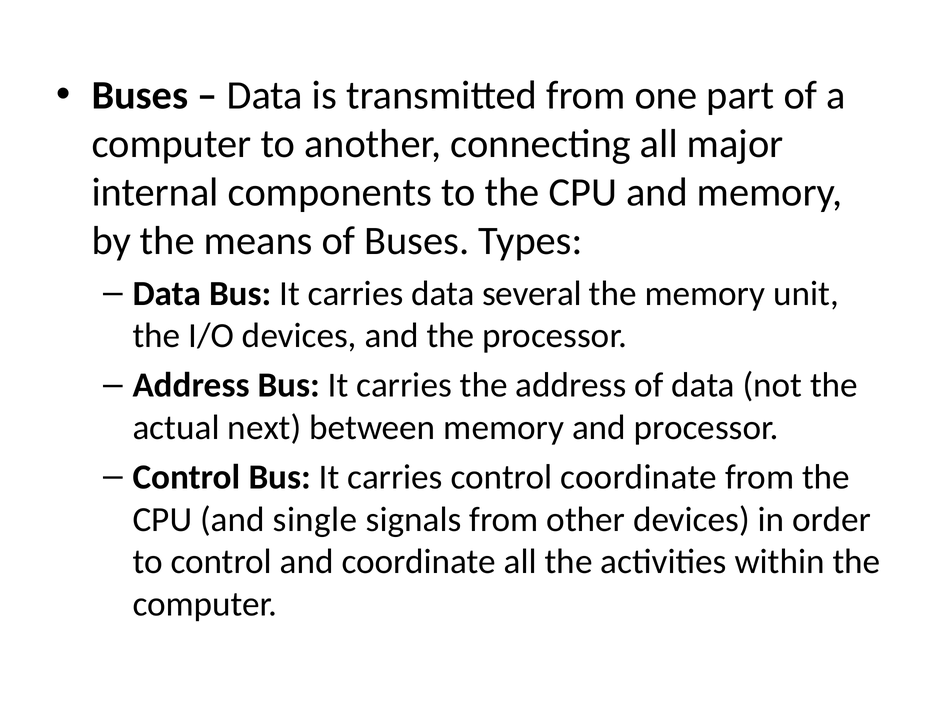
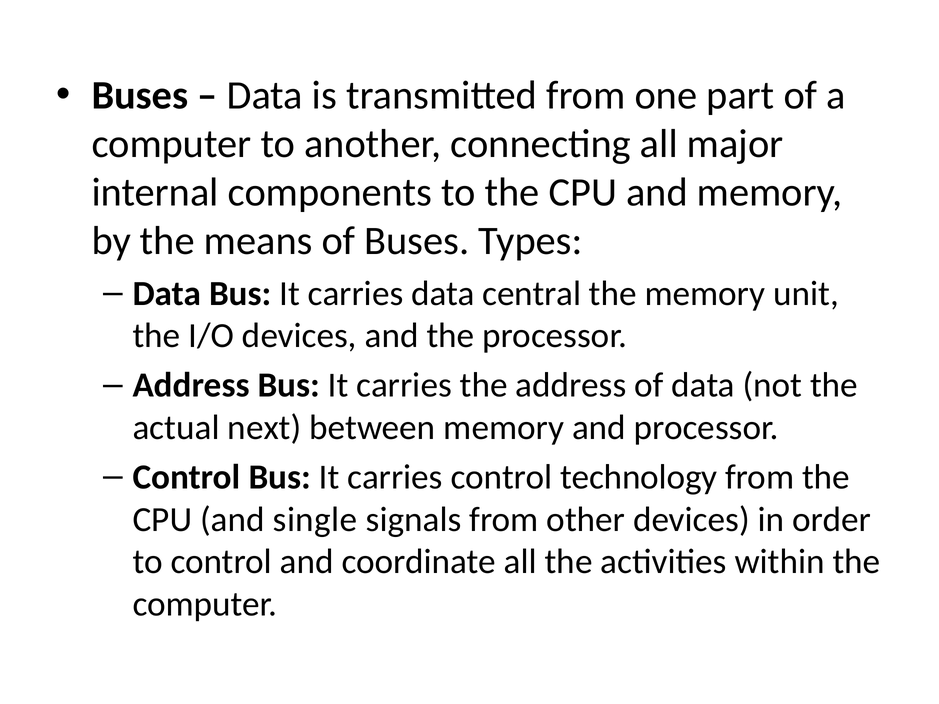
several: several -> central
control coordinate: coordinate -> technology
